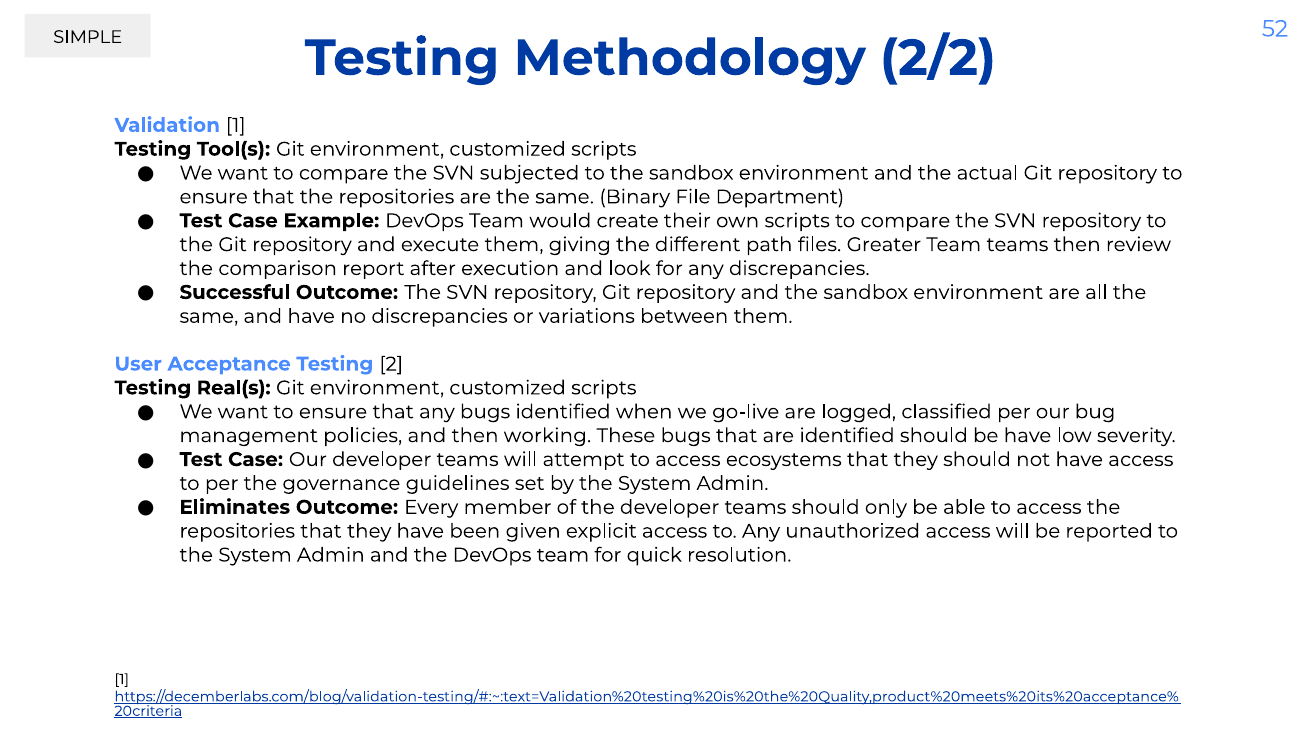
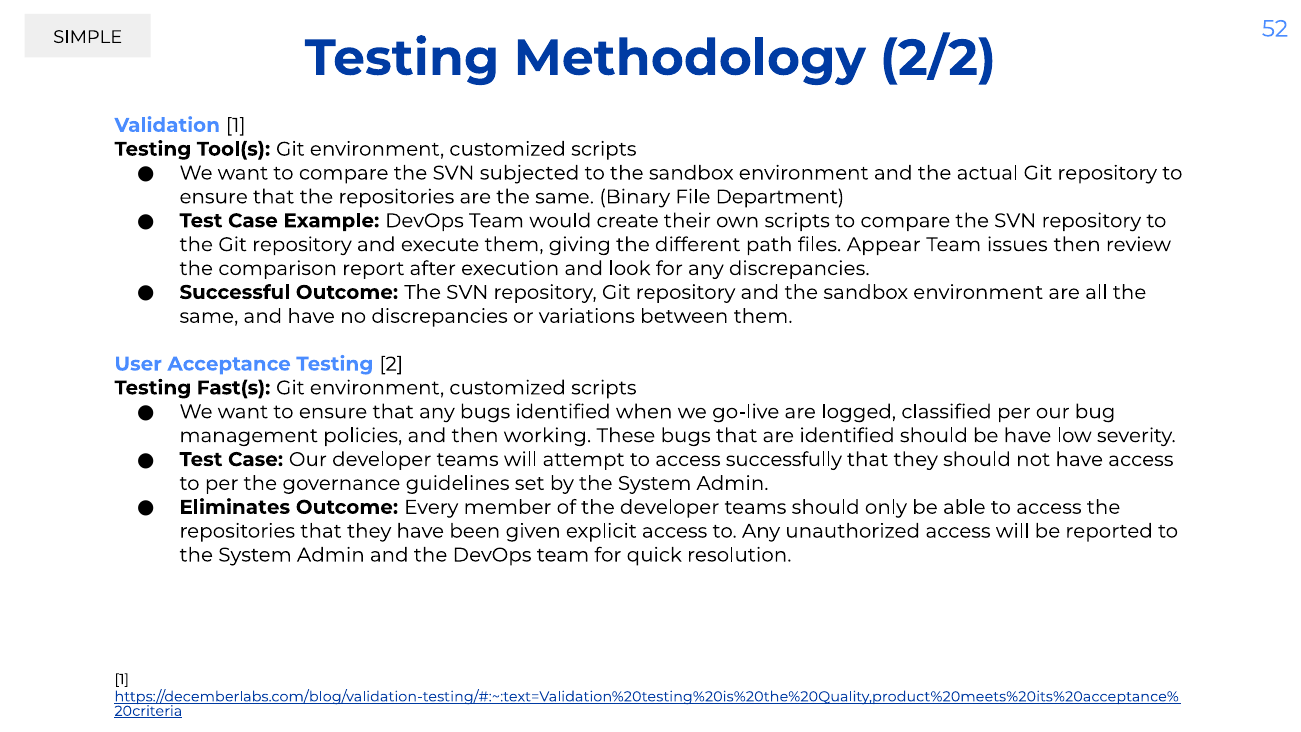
Greater: Greater -> Appear
Team teams: teams -> issues
Real(s: Real(s -> Fast(s
ecosystems: ecosystems -> successfully
